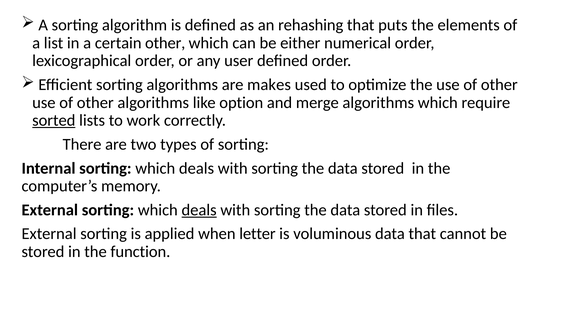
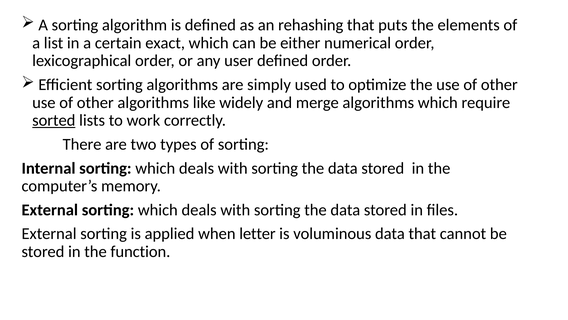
certain other: other -> exact
makes: makes -> simply
option: option -> widely
deals at (199, 210) underline: present -> none
